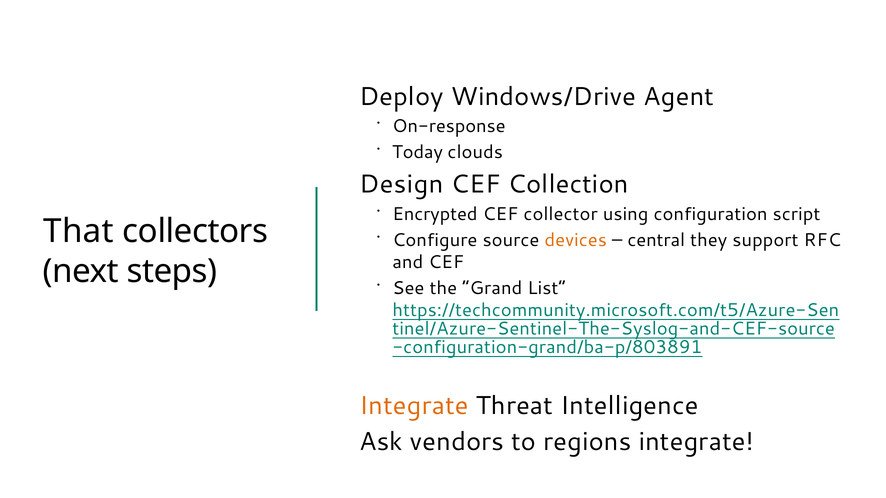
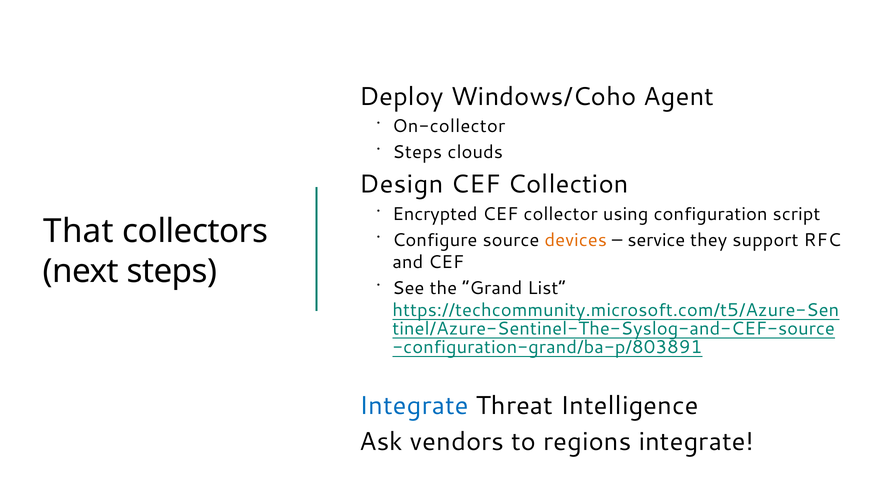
Windows/Drive: Windows/Drive -> Windows/Coho
On-response: On-response -> On-collector
Today at (417, 152): Today -> Steps
central: central -> service
Integrate at (414, 406) colour: orange -> blue
